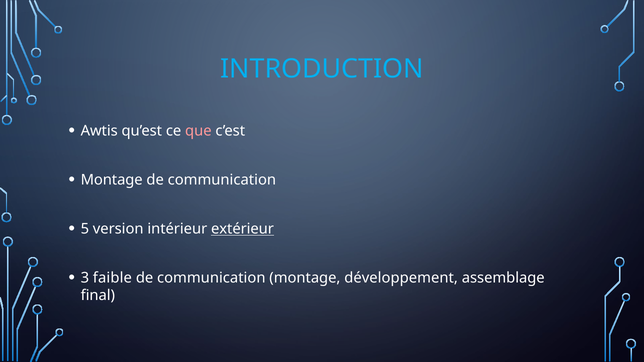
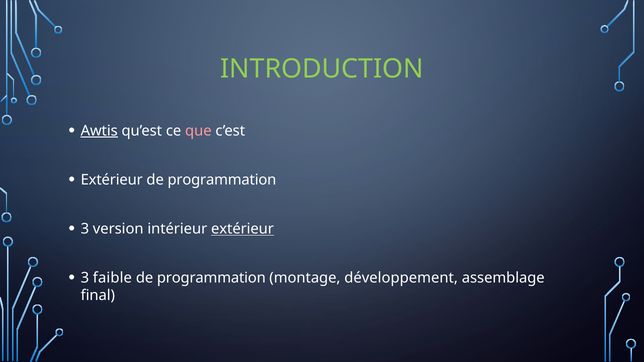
INTRODUCTION colour: light blue -> light green
Awtis underline: none -> present
Montage at (112, 180): Montage -> Extérieur
communication at (222, 180): communication -> programmation
5 at (85, 229): 5 -> 3
communication at (211, 278): communication -> programmation
